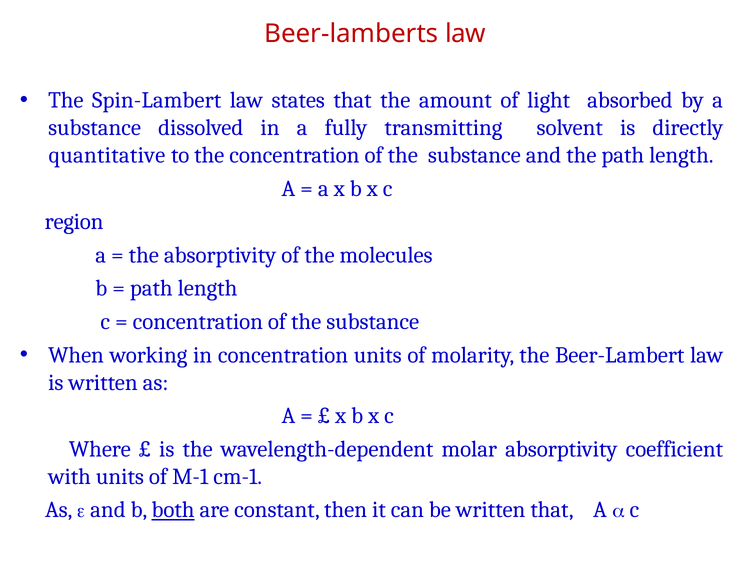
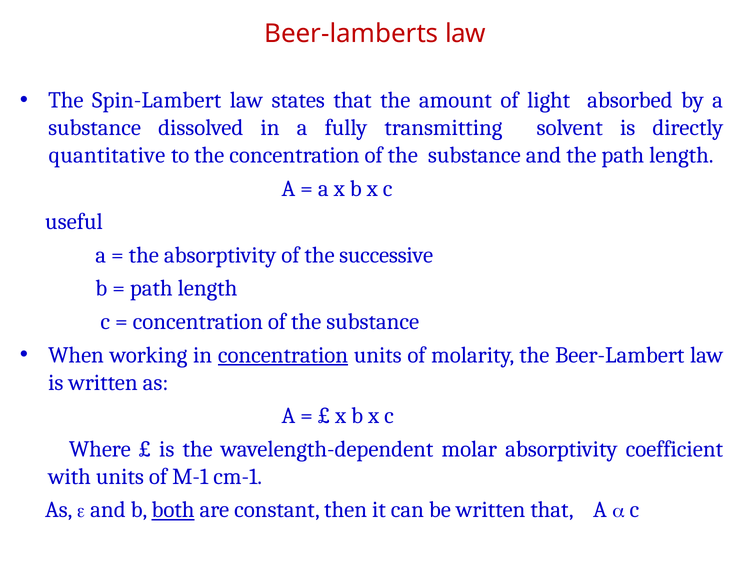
region: region -> useful
molecules: molecules -> successive
concentration at (283, 355) underline: none -> present
